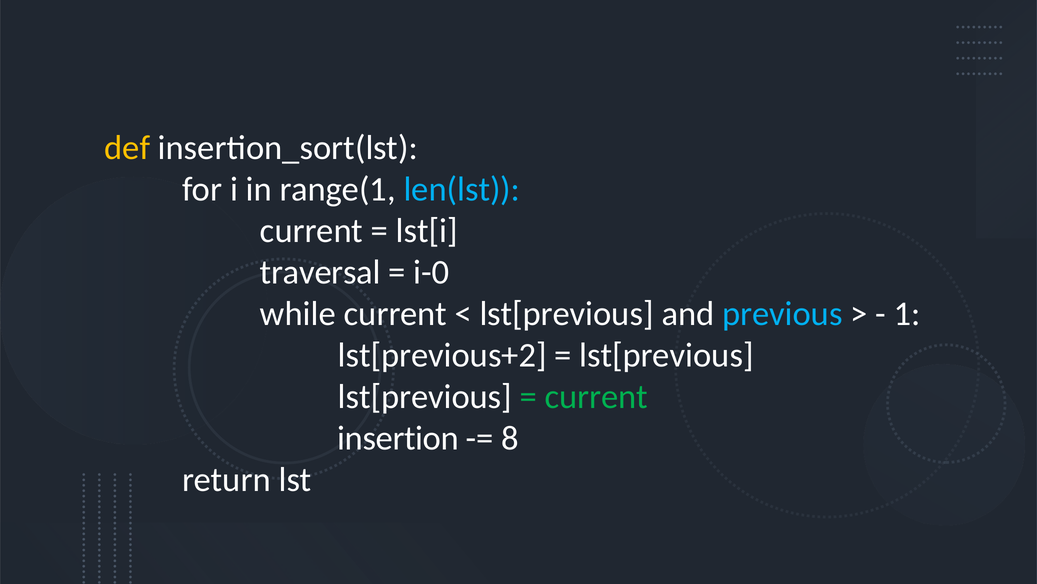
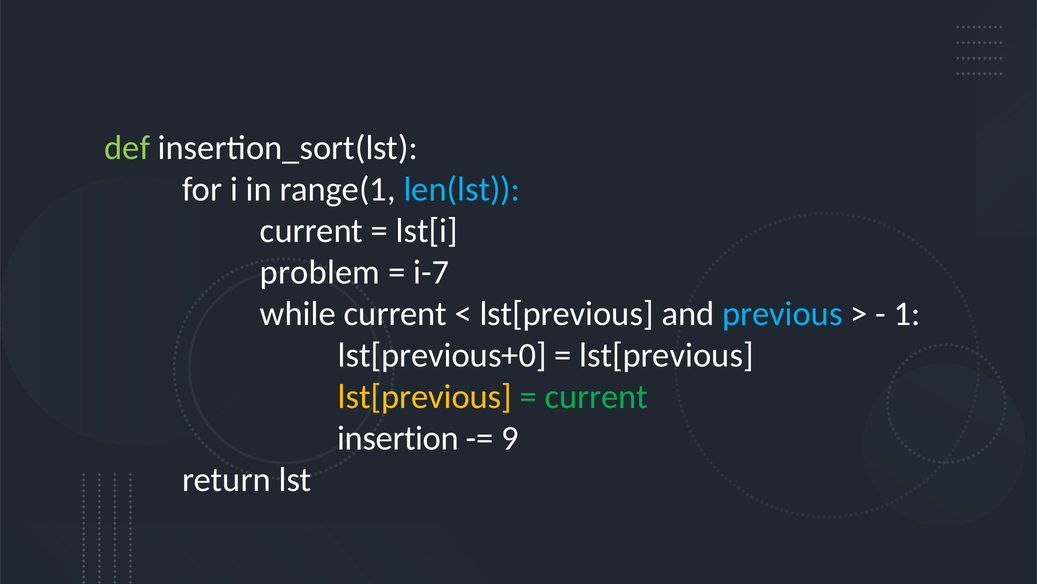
def colour: yellow -> light green
traversal: traversal -> problem
i-0: i-0 -> i-7
lst[previous+2: lst[previous+2 -> lst[previous+0
lst[previous at (425, 397) colour: white -> yellow
8: 8 -> 9
